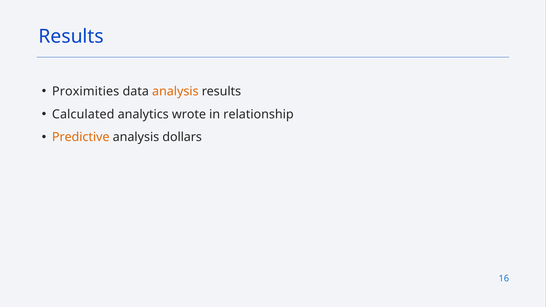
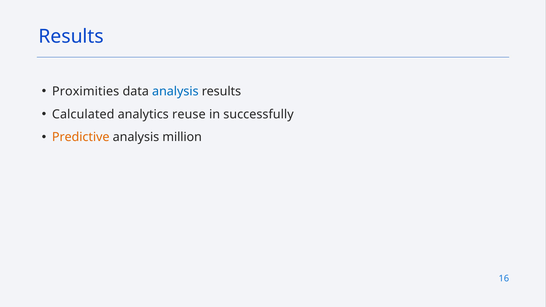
analysis at (175, 91) colour: orange -> blue
wrote: wrote -> reuse
relationship: relationship -> successfully
dollars: dollars -> million
